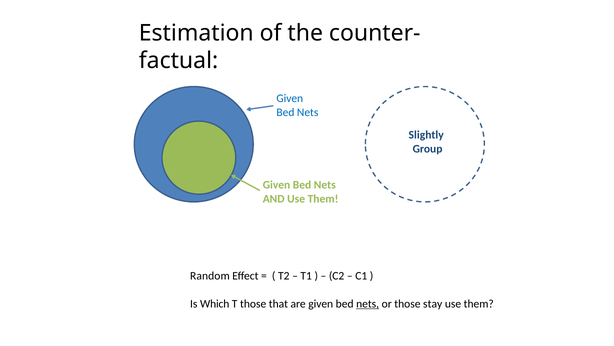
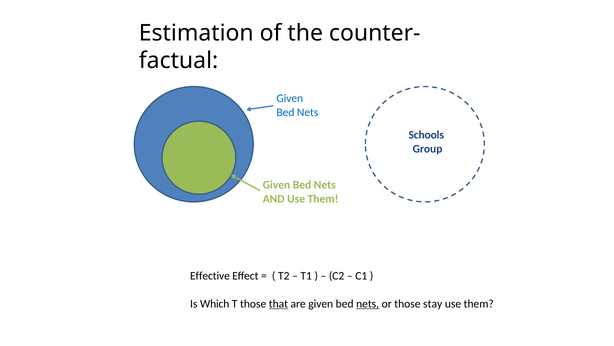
Slightly: Slightly -> Schools
Random: Random -> Effective
that underline: none -> present
